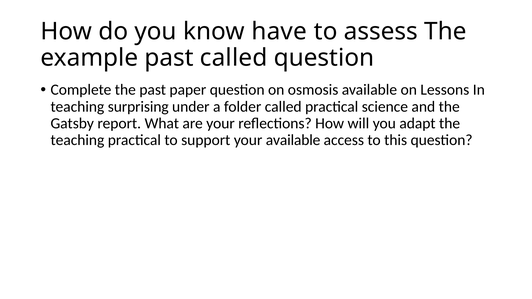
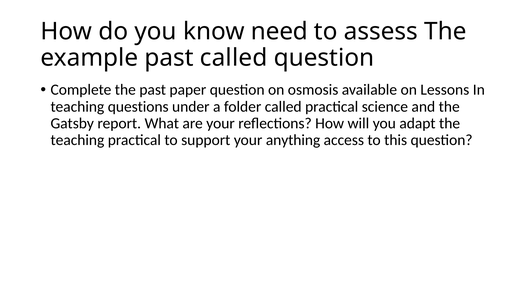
have: have -> need
surprising: surprising -> questions
your available: available -> anything
